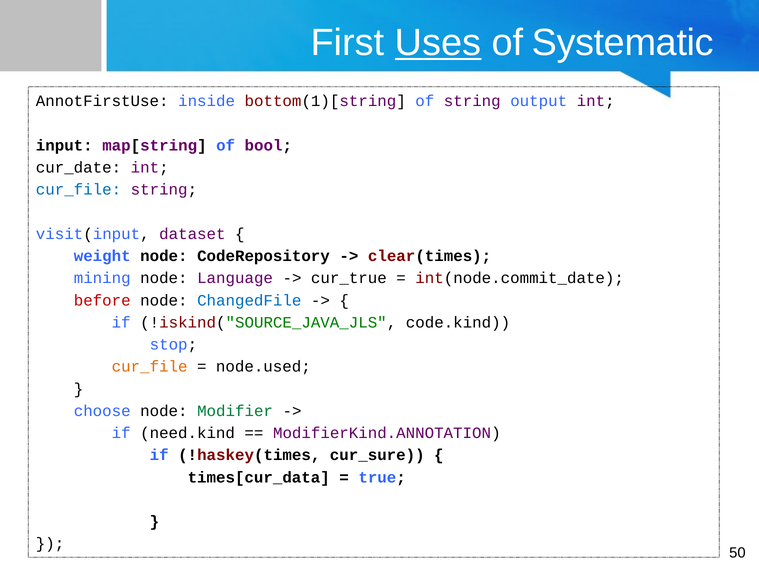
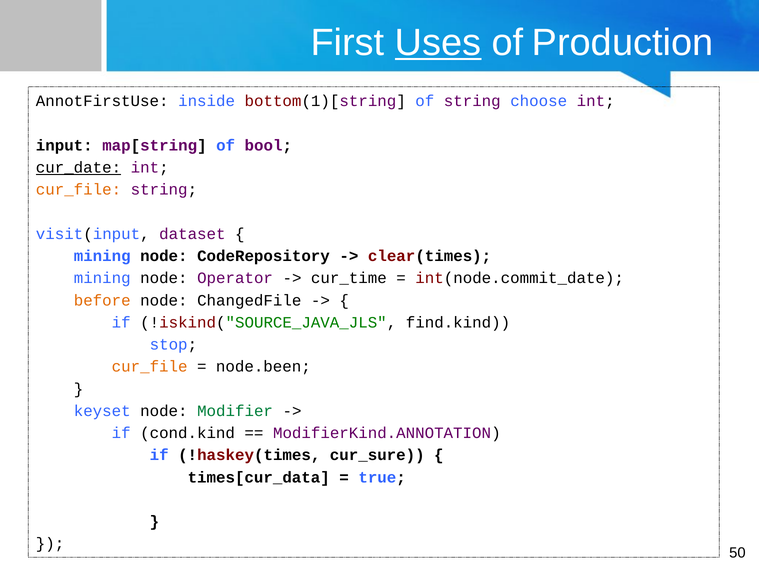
Systematic: Systematic -> Production
output: output -> choose
cur_date underline: none -> present
cur_file at (78, 190) colour: blue -> orange
weight at (102, 256): weight -> mining
Language: Language -> Operator
cur_true: cur_true -> cur_time
before colour: red -> orange
ChangedFile colour: blue -> black
code.kind: code.kind -> find.kind
node.used: node.used -> node.been
choose: choose -> keyset
need.kind: need.kind -> cond.kind
